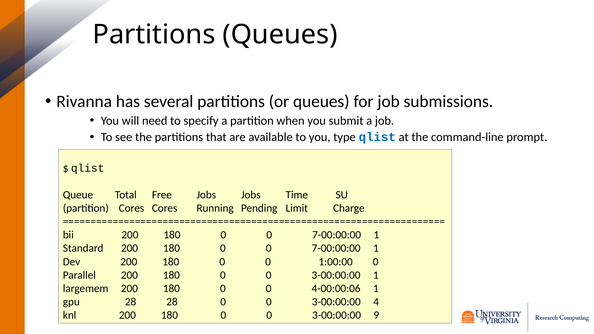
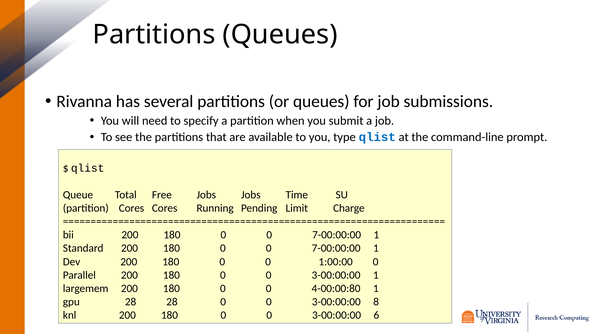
4-00:00:06: 4-00:00:06 -> 4-00:00:80
4: 4 -> 8
9: 9 -> 6
